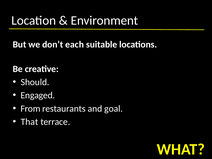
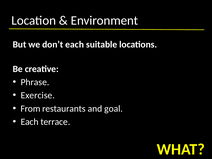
Should: Should -> Phrase
Engaged: Engaged -> Exercise
That at (29, 122): That -> Each
